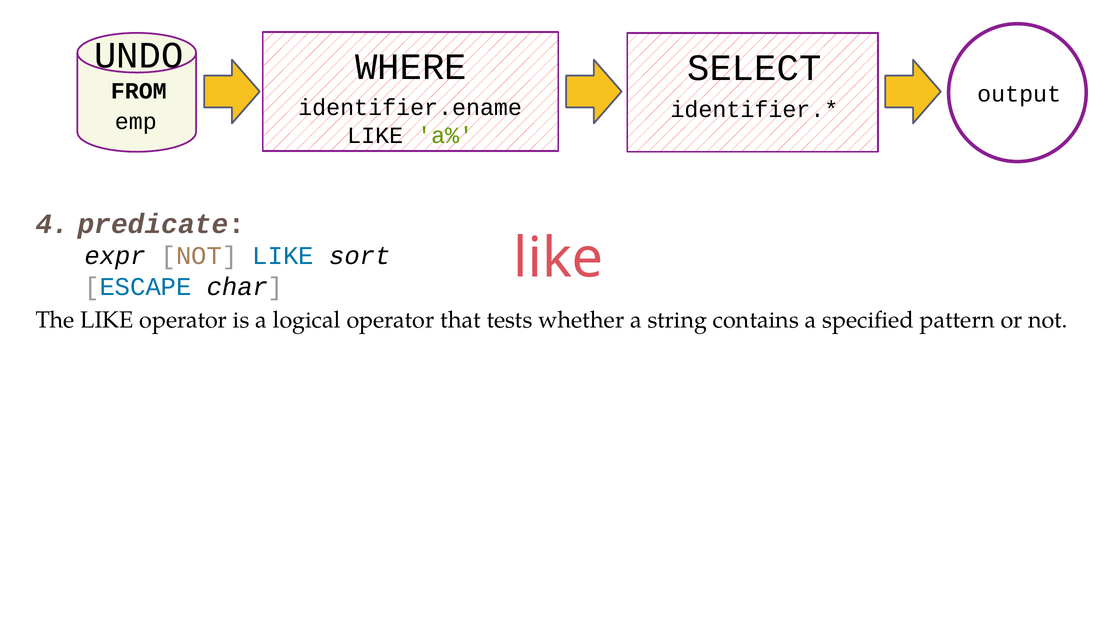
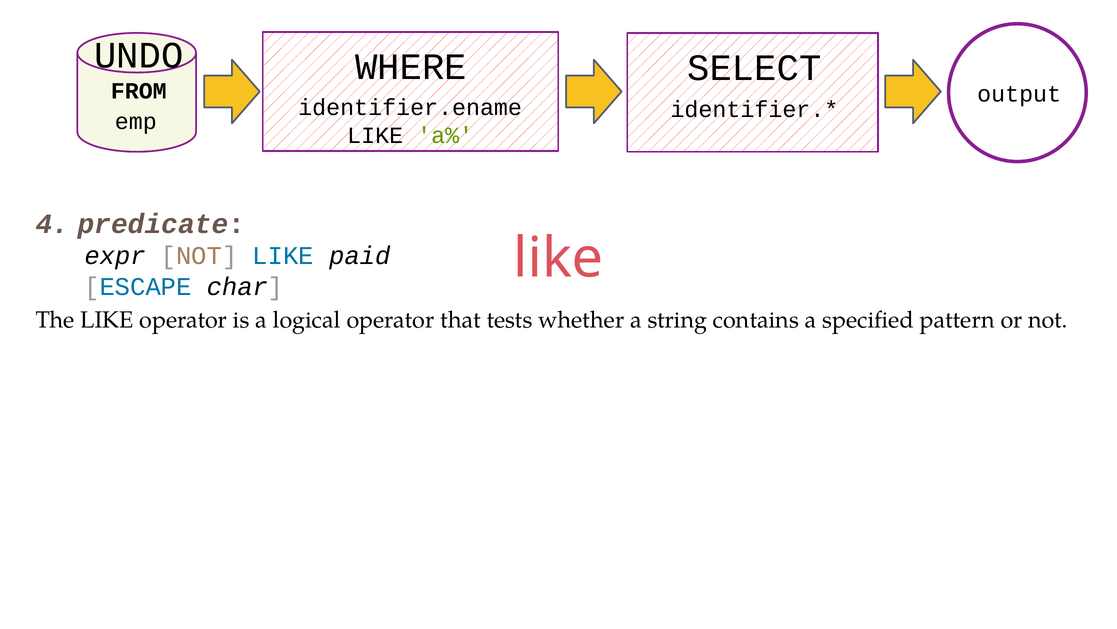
sort: sort -> paid
